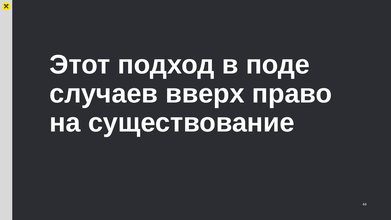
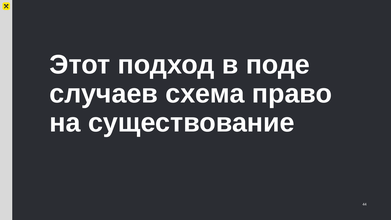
вверх: вверх -> схема
